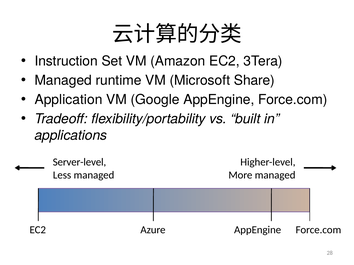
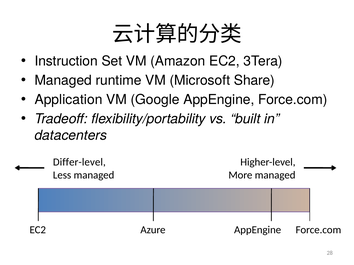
applications: applications -> datacenters
Server-level: Server-level -> Differ-level
